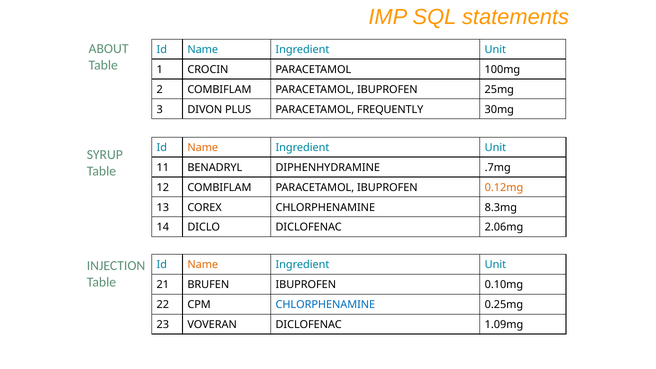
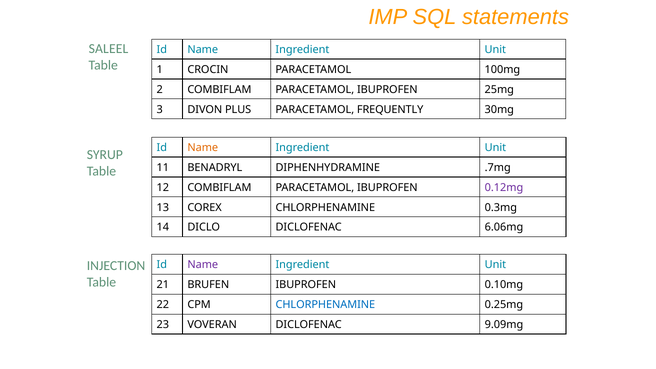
ABOUT: ABOUT -> SALEEL
0.12mg colour: orange -> purple
8.3mg: 8.3mg -> 0.3mg
2.06mg: 2.06mg -> 6.06mg
Name at (203, 265) colour: orange -> purple
1.09mg: 1.09mg -> 9.09mg
